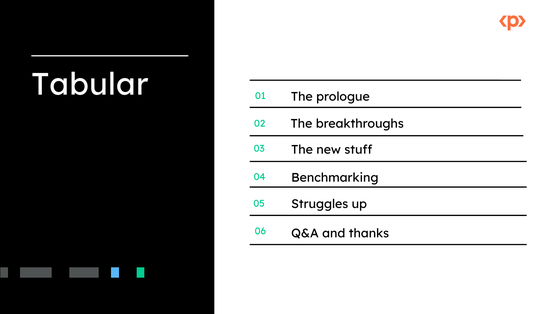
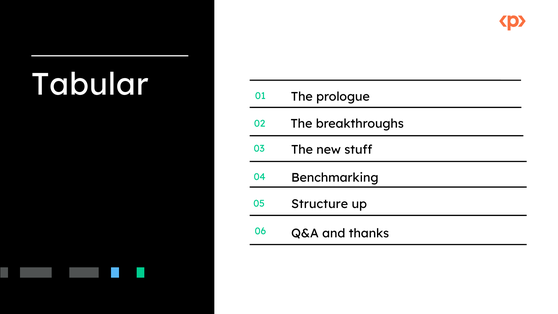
Struggles: Struggles -> Structure
